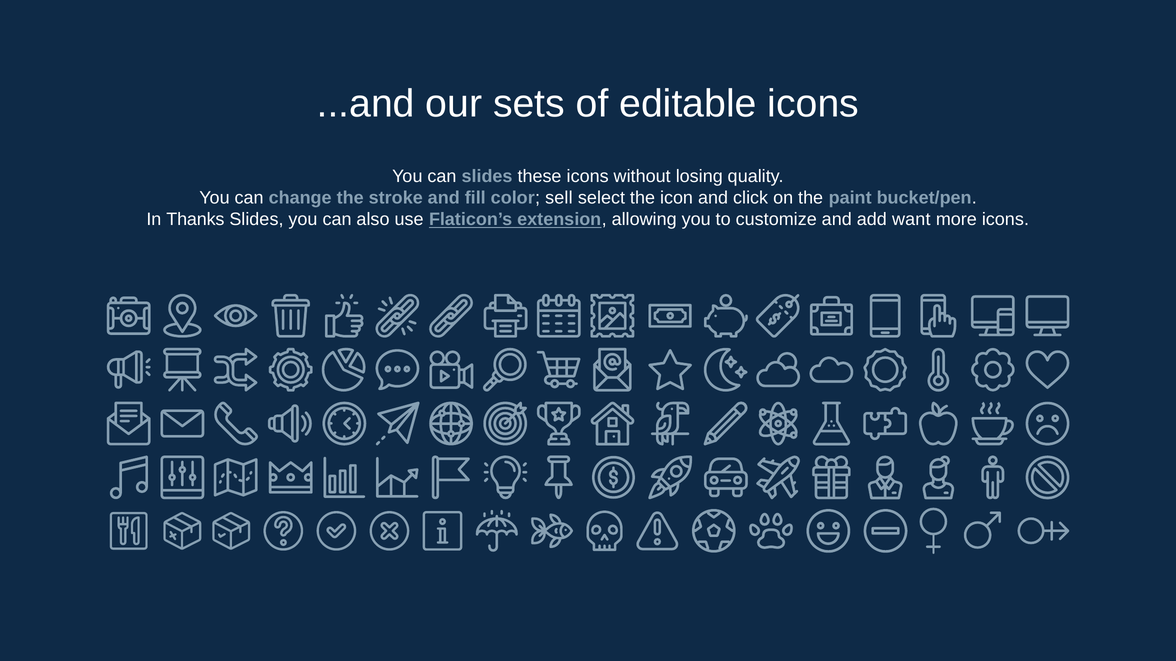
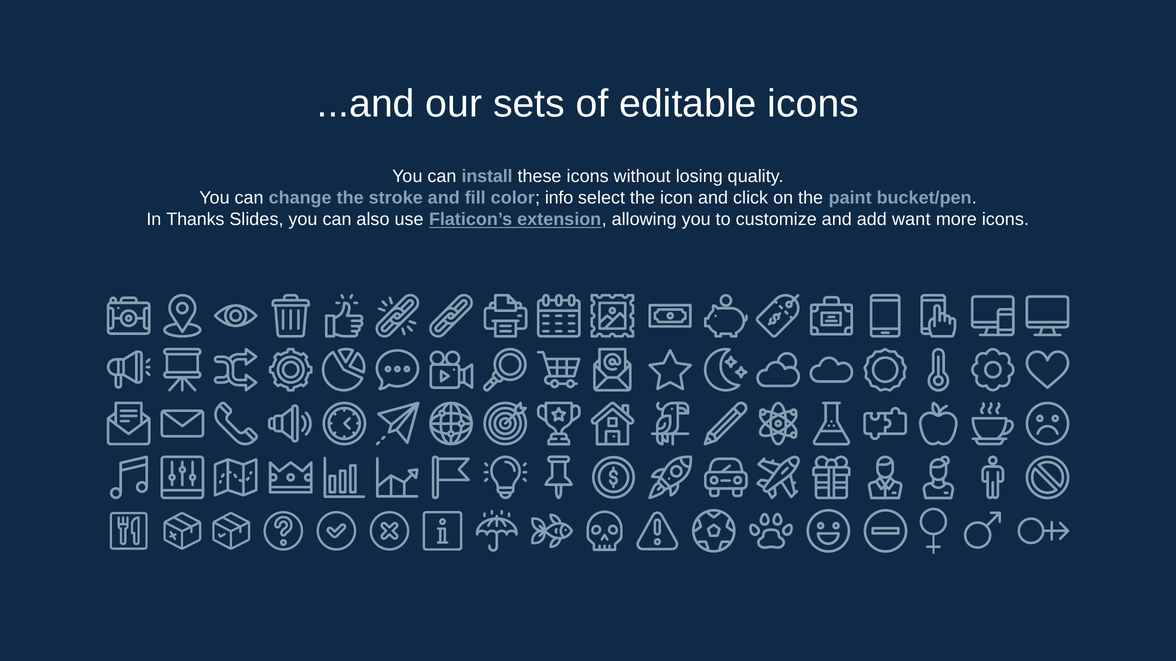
can slides: slides -> install
sell: sell -> info
